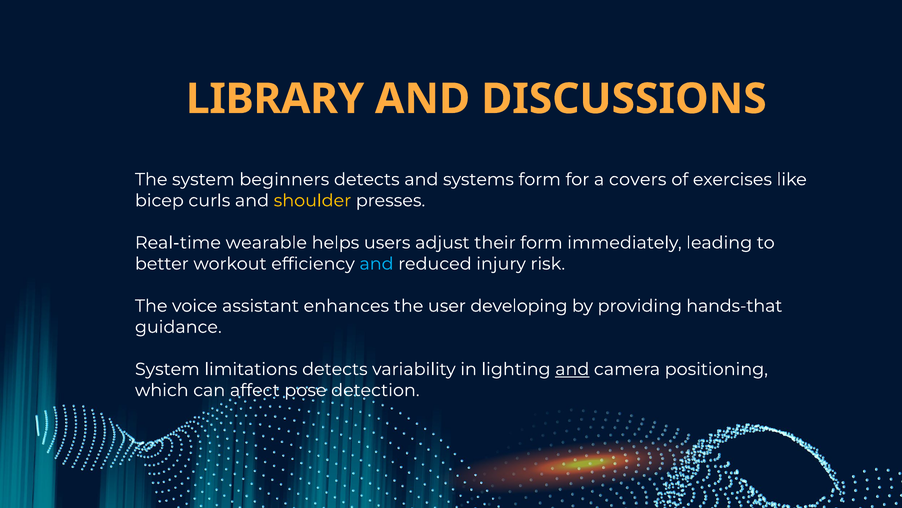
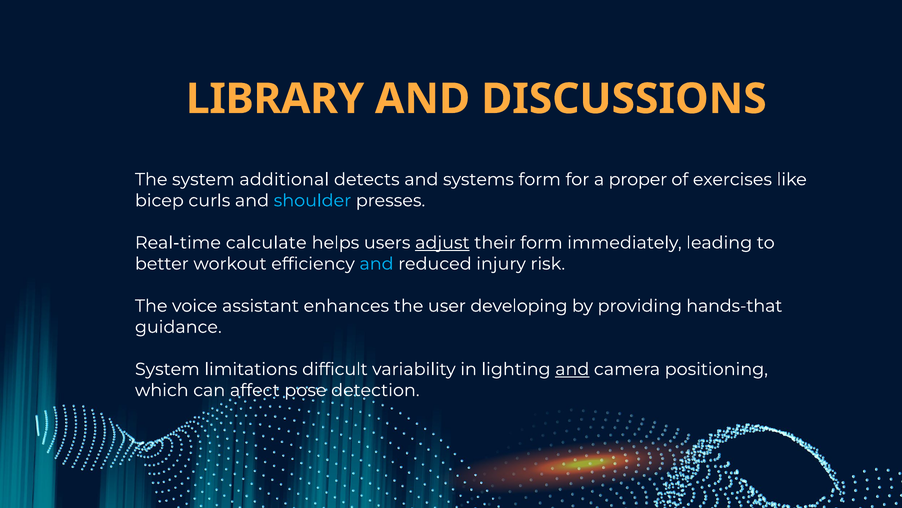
beginners: beginners -> additional
covers: covers -> proper
shoulder colour: yellow -> light blue
wearable: wearable -> calculate
adjust underline: none -> present
limitations detects: detects -> difficult
